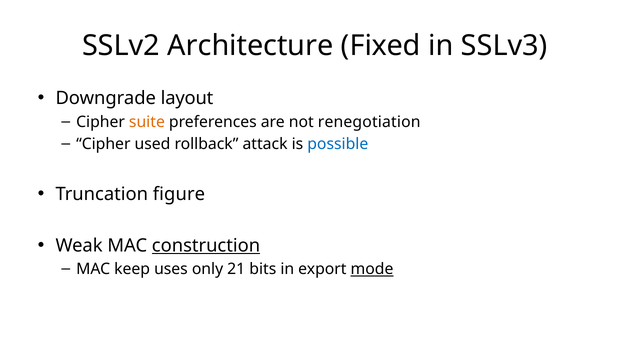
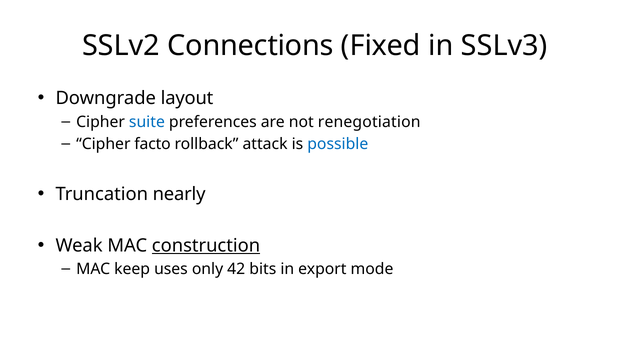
Architecture: Architecture -> Connections
suite colour: orange -> blue
used: used -> facto
figure: figure -> nearly
21: 21 -> 42
mode underline: present -> none
